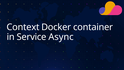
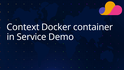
Async: Async -> Demo
